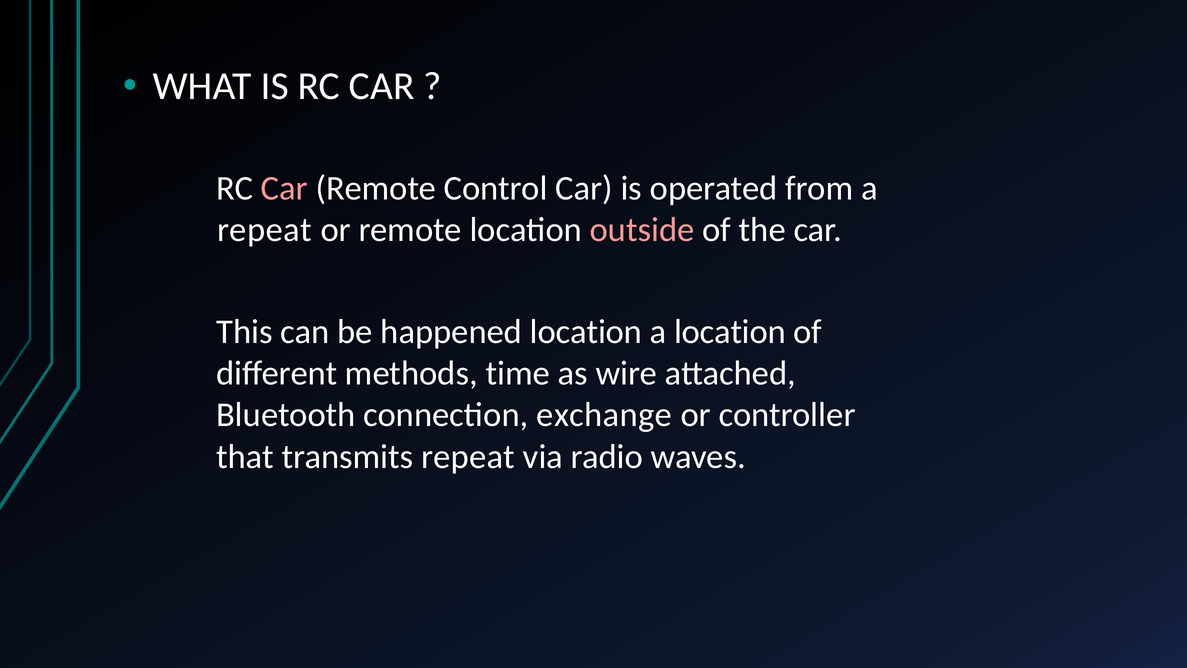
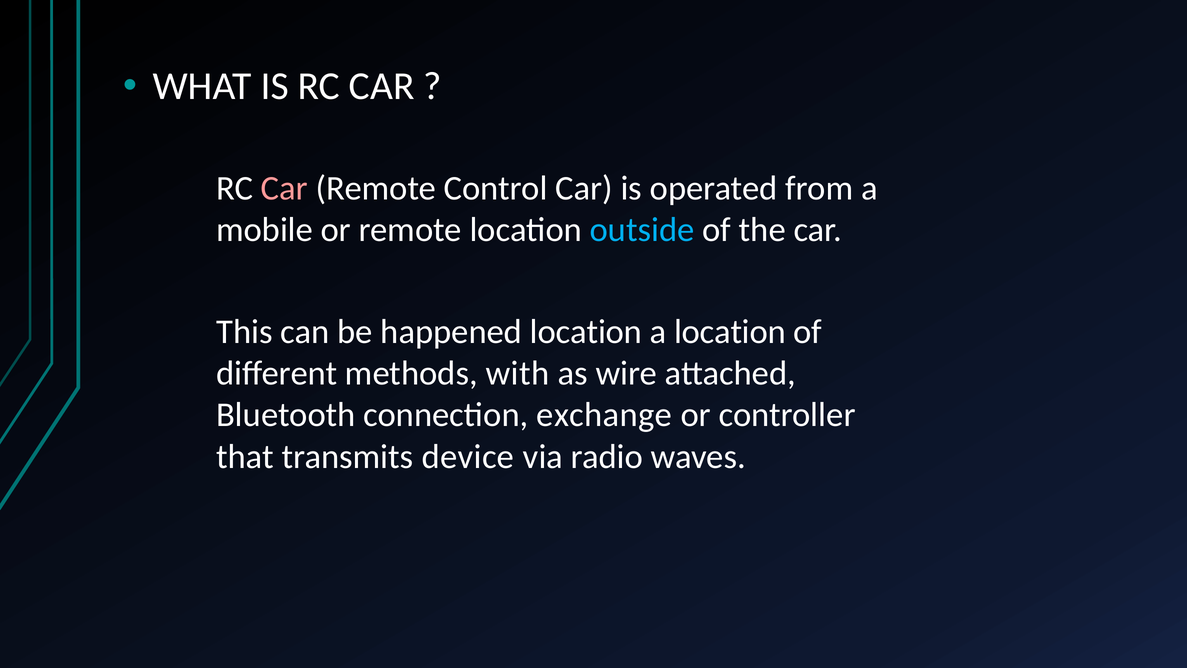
repeat at (264, 230): repeat -> mobile
outside colour: pink -> light blue
time: time -> with
transmits repeat: repeat -> device
